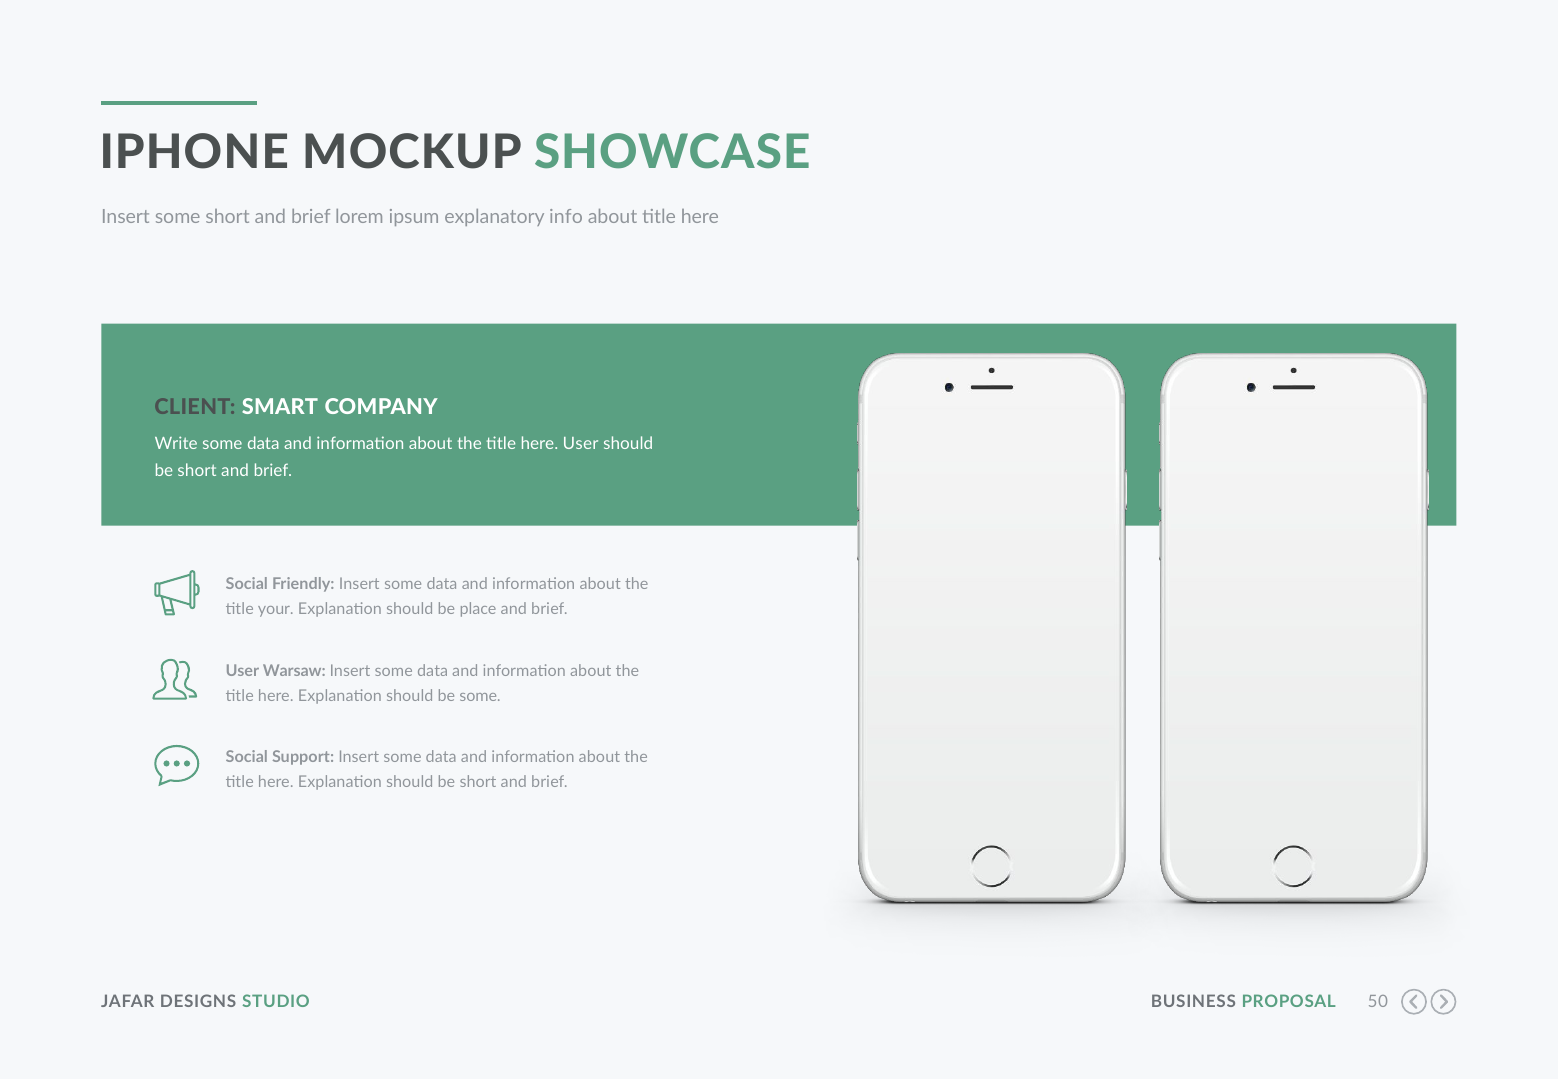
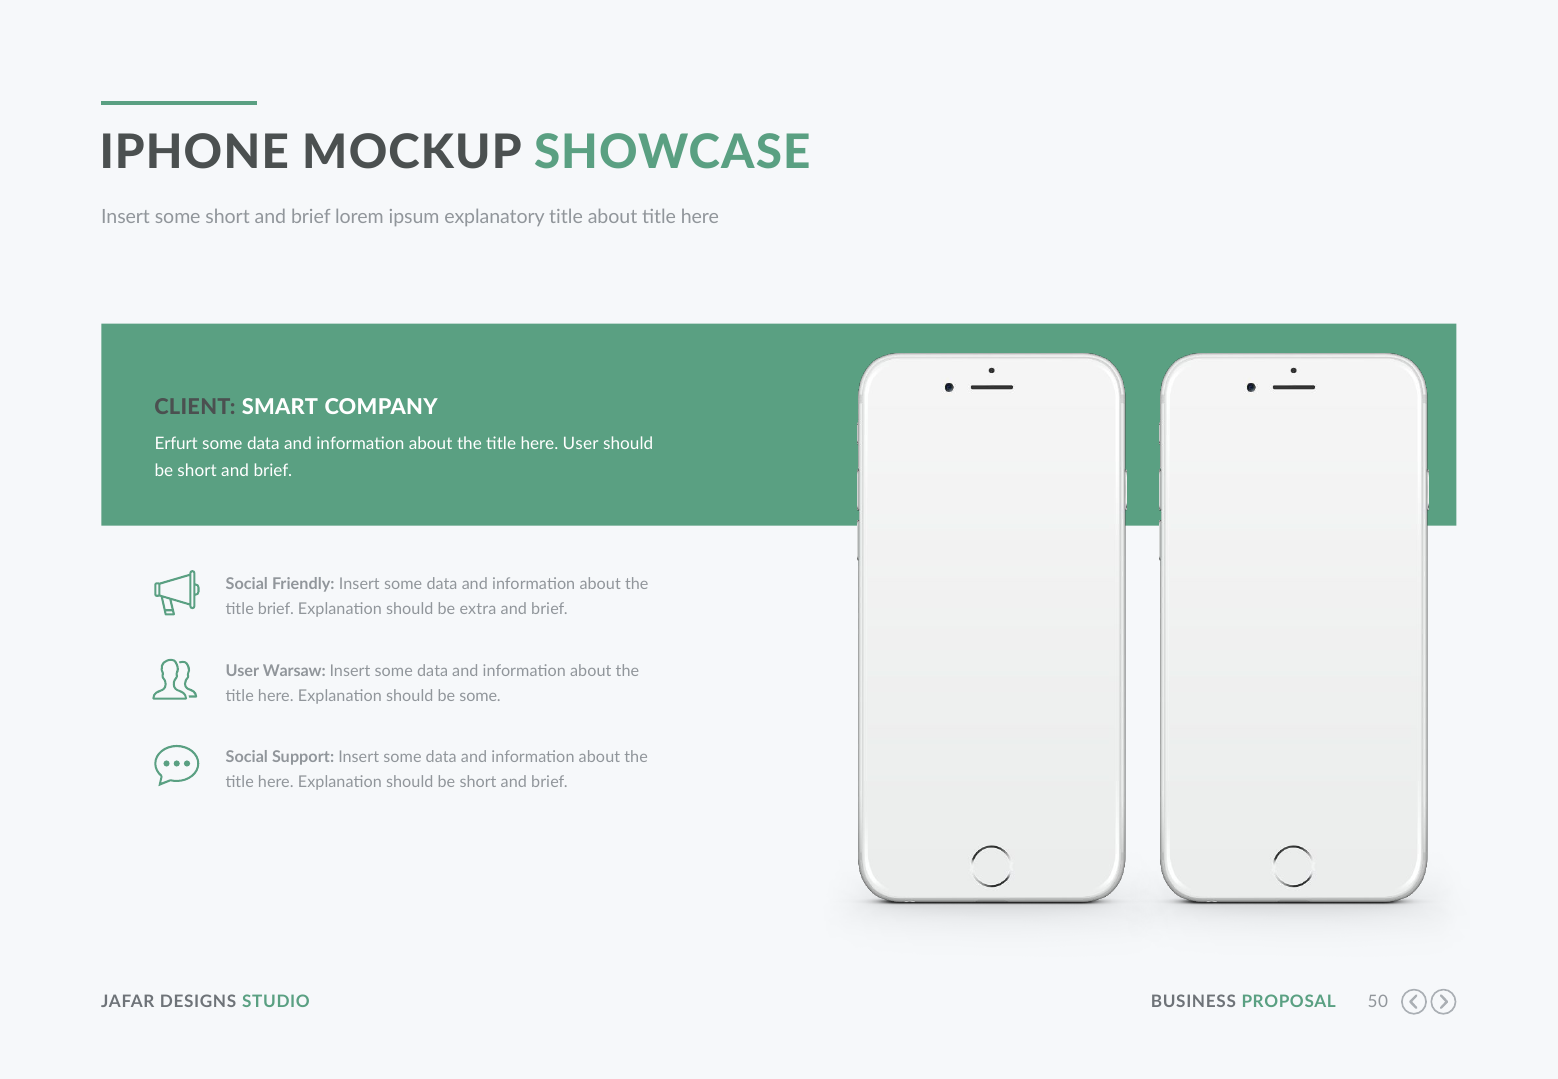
explanatory info: info -> title
Write: Write -> Erfurt
title your: your -> brief
place: place -> extra
